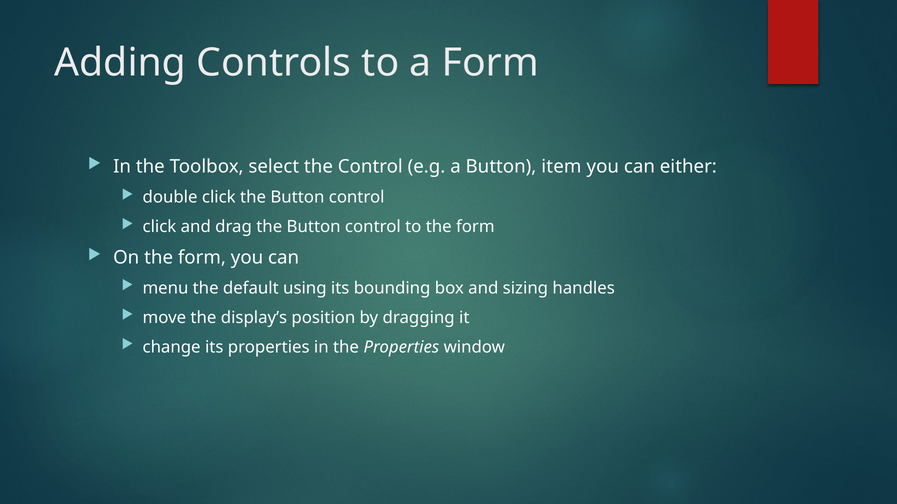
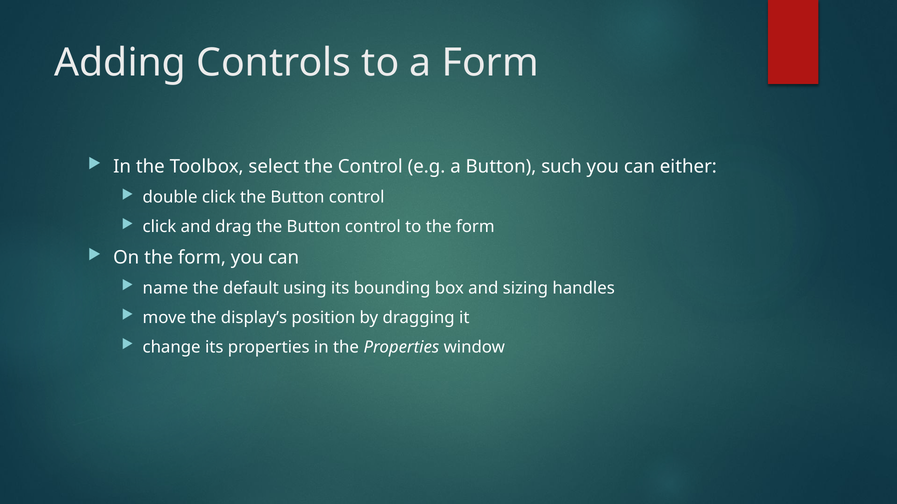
item: item -> such
menu: menu -> name
